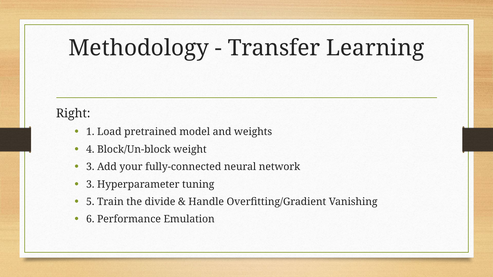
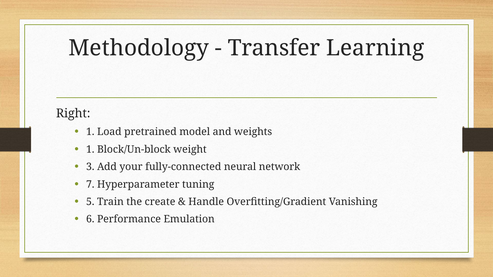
4 at (90, 150): 4 -> 1
3 at (90, 185): 3 -> 7
divide: divide -> create
